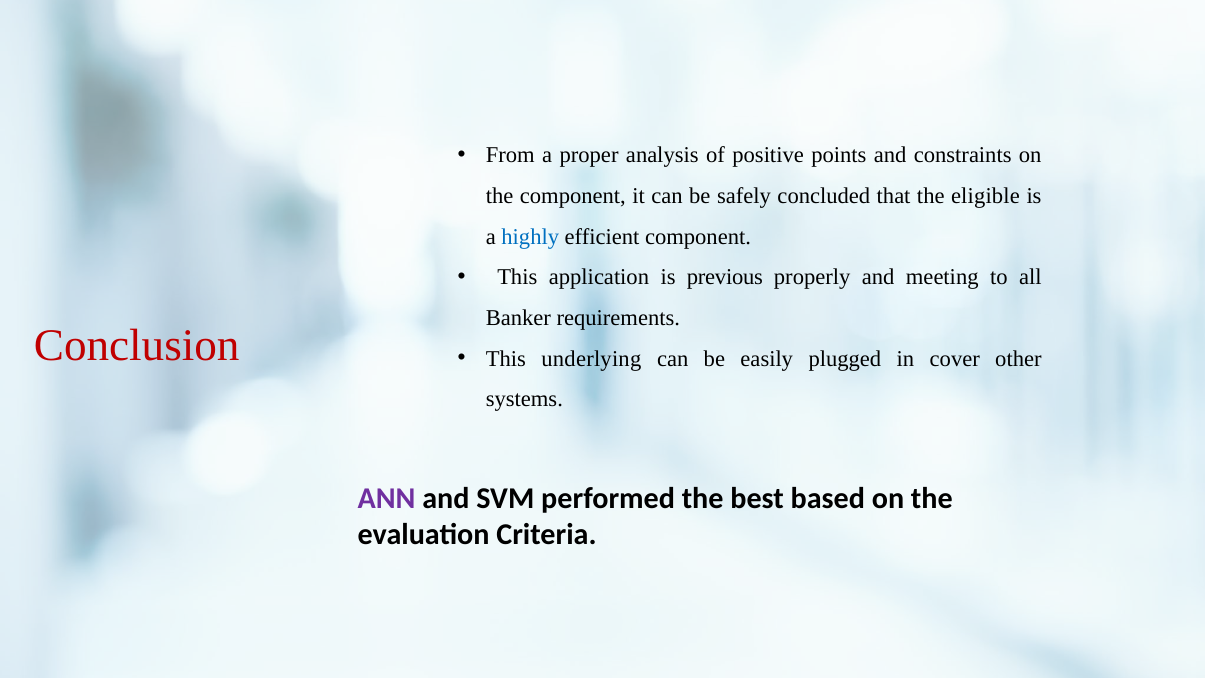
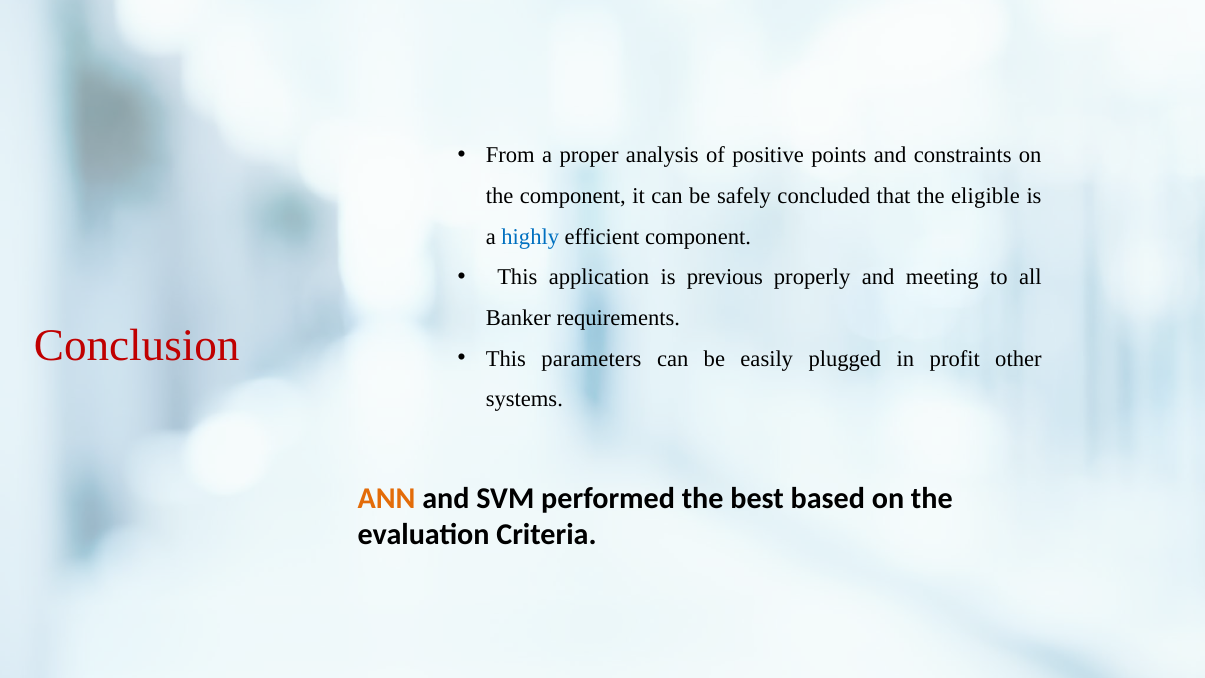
underlying: underlying -> parameters
cover: cover -> profit
ANN colour: purple -> orange
